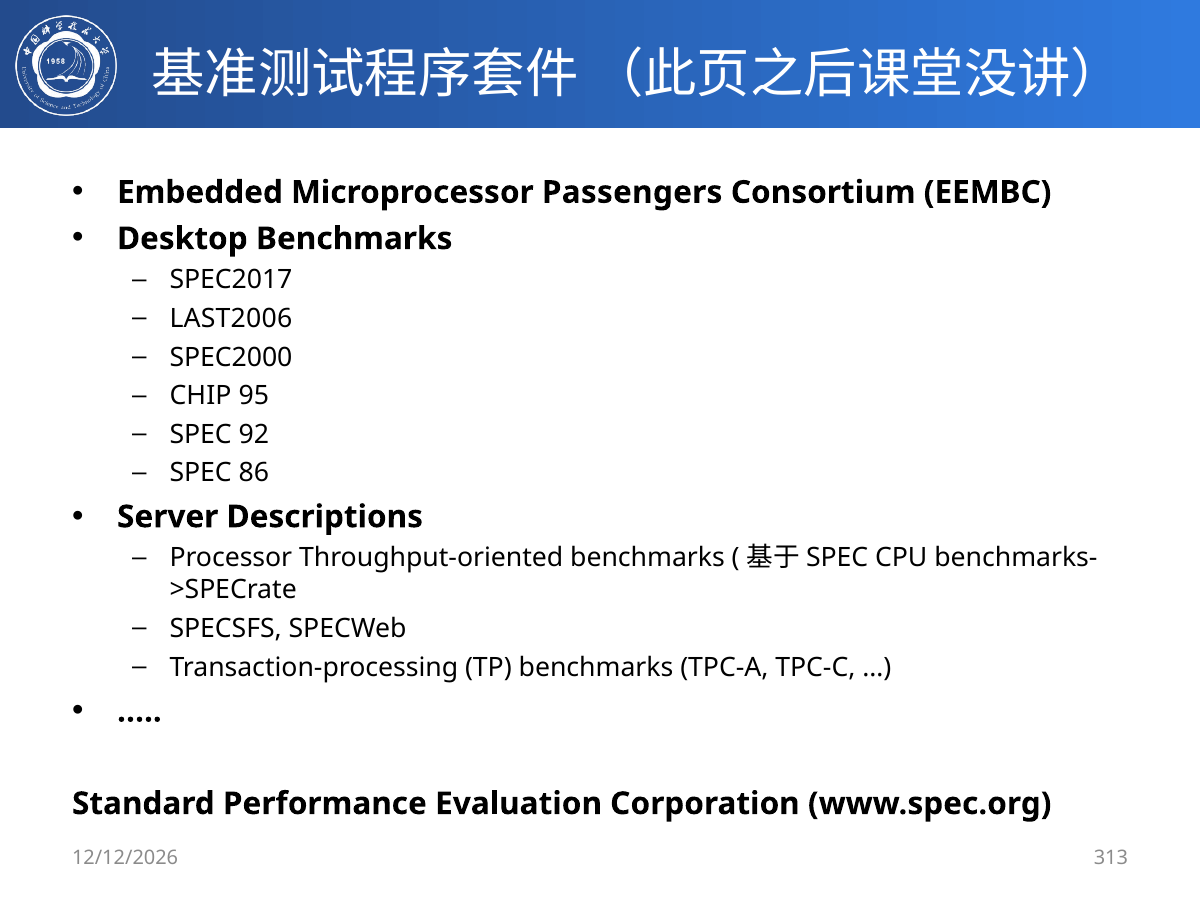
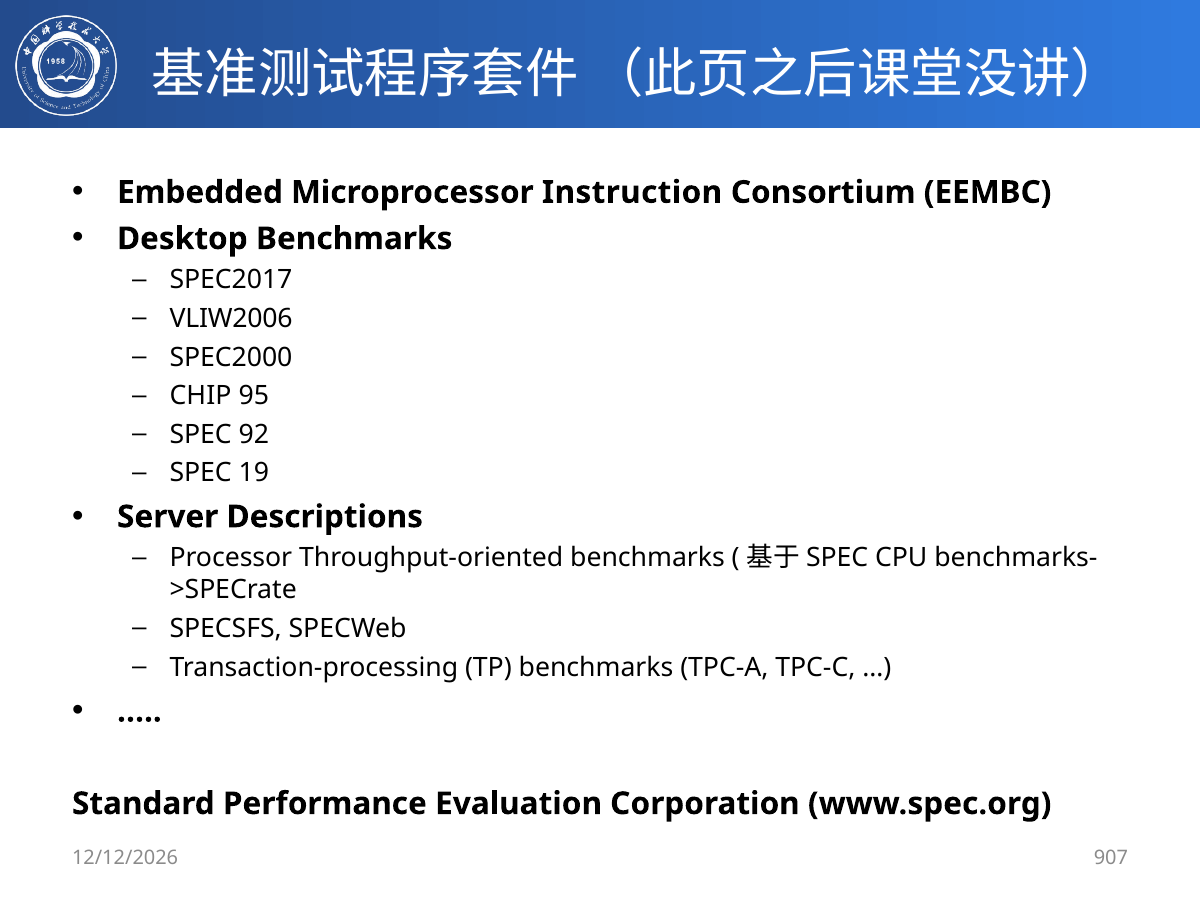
Passengers: Passengers -> Instruction
LAST2006: LAST2006 -> VLIW2006
86: 86 -> 19
313: 313 -> 907
